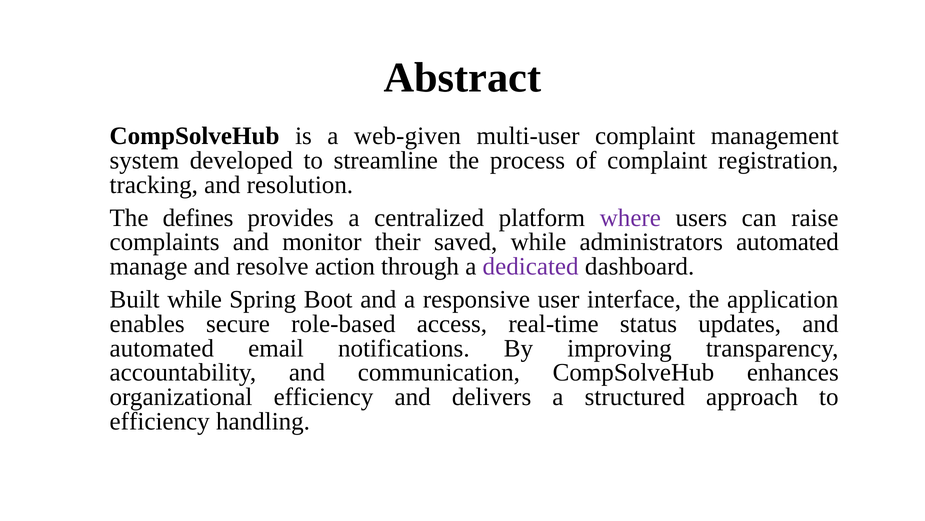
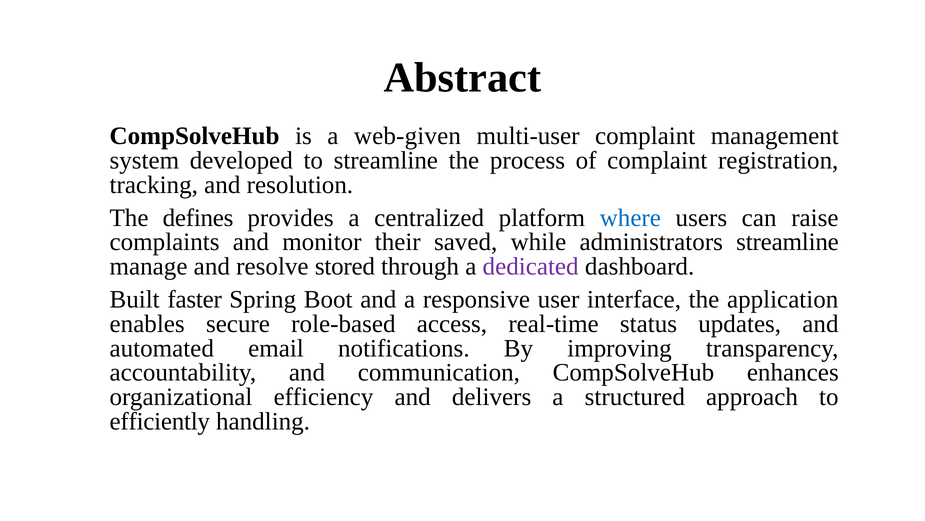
where colour: purple -> blue
administrators automated: automated -> streamline
action: action -> stored
Built while: while -> faster
efficiency at (160, 421): efficiency -> efficiently
